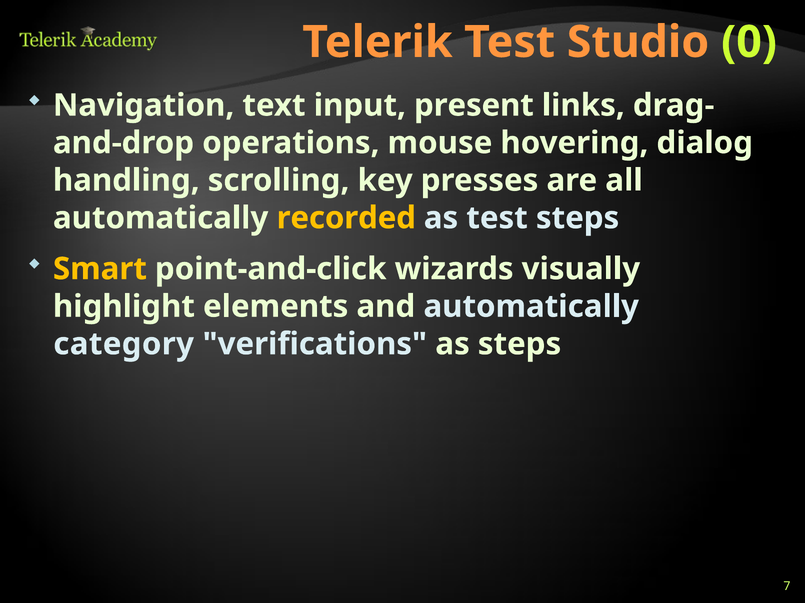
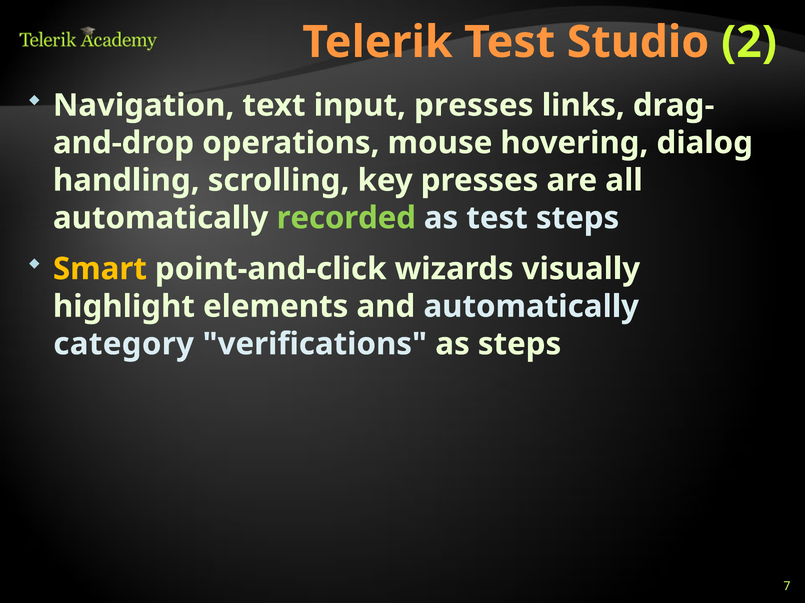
0: 0 -> 2
input present: present -> presses
recorded colour: yellow -> light green
